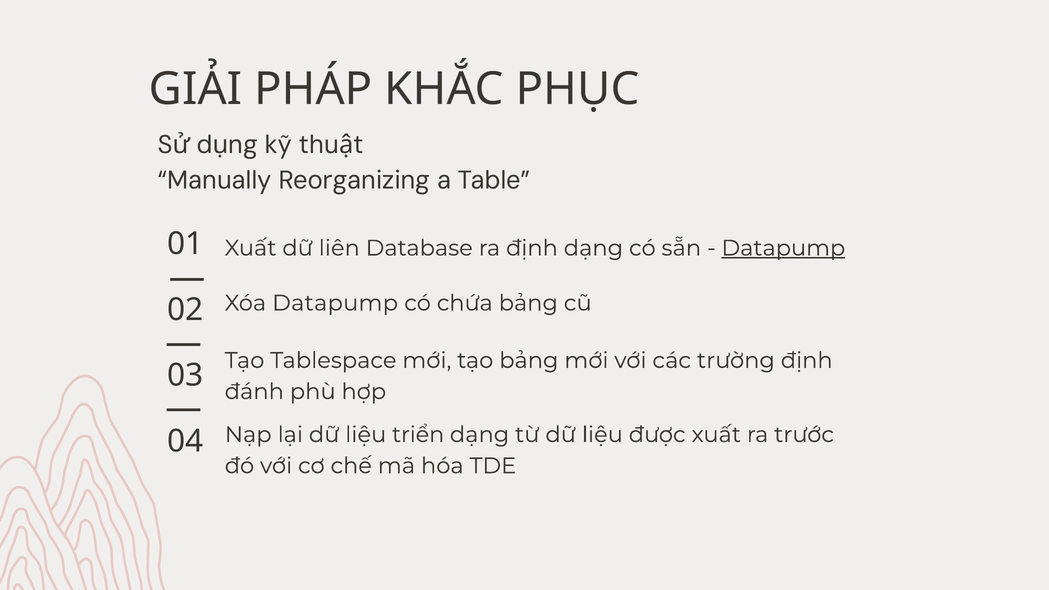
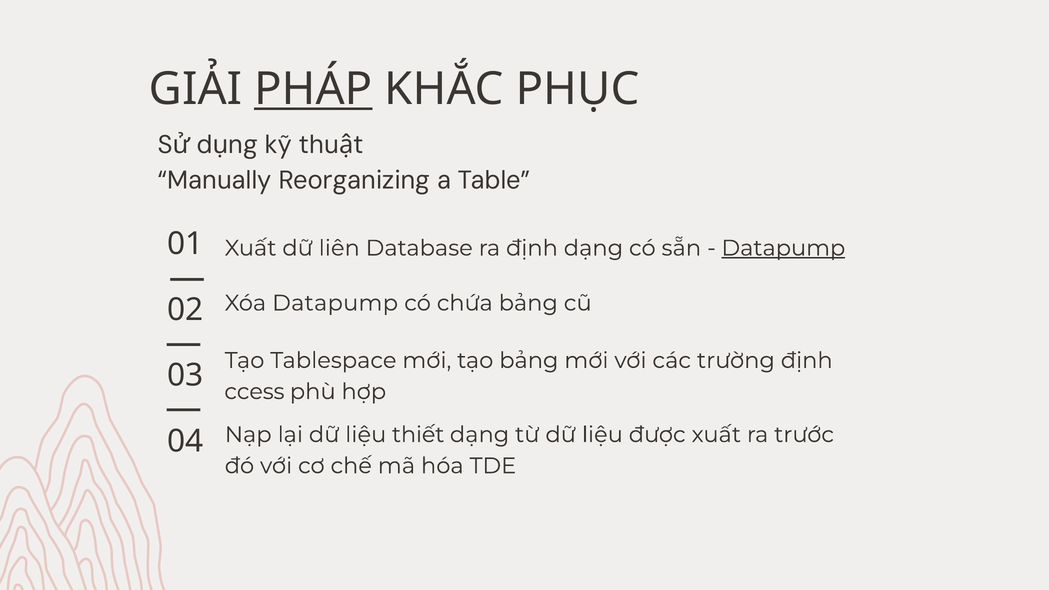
PHÁP underline: none -> present
đánh: đánh -> ccess
triển: triển -> thiết
